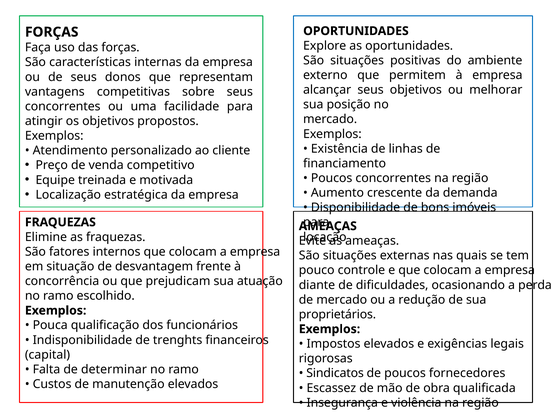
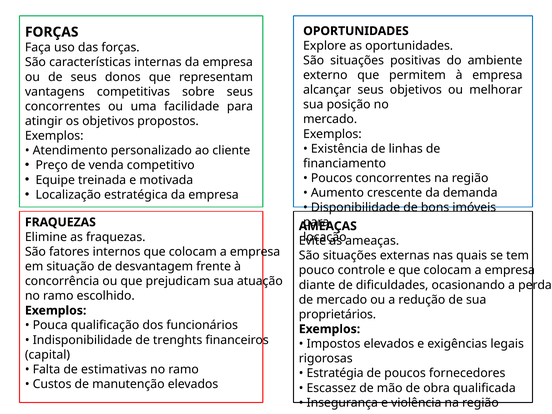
determinar: determinar -> estimativas
Sindicatos: Sindicatos -> Estratégia
